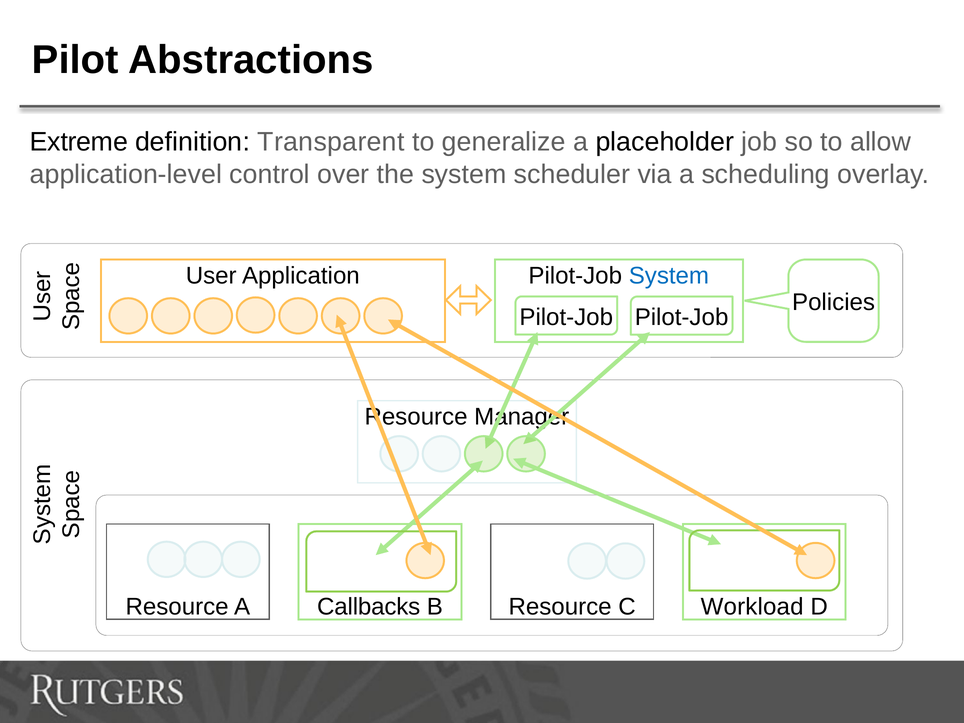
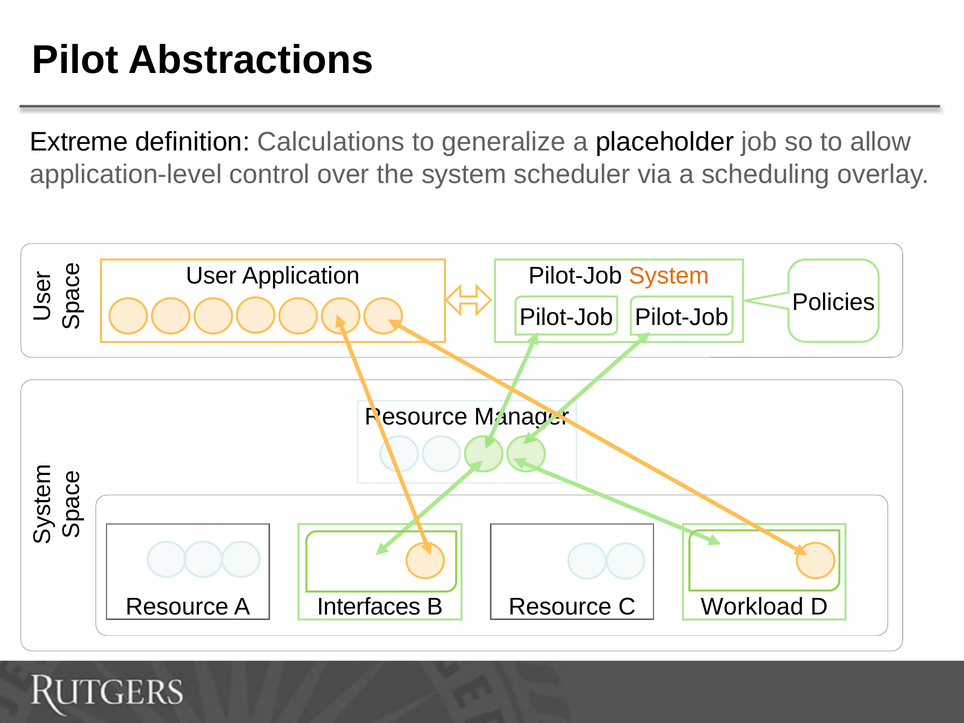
Transparent: Transparent -> Calculations
System at (669, 276) colour: blue -> orange
Callbacks: Callbacks -> Interfaces
